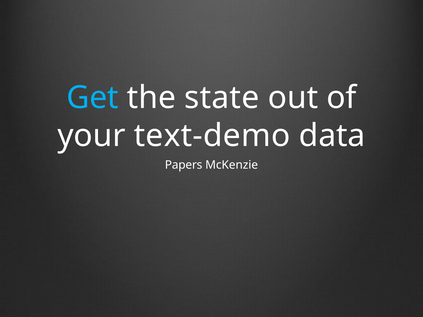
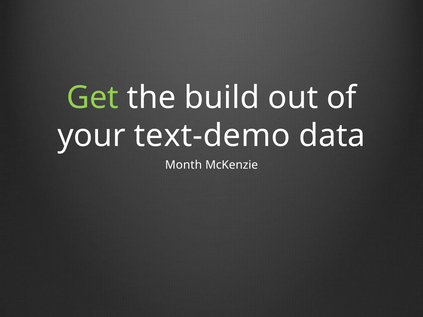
Get colour: light blue -> light green
state: state -> build
Papers: Papers -> Month
